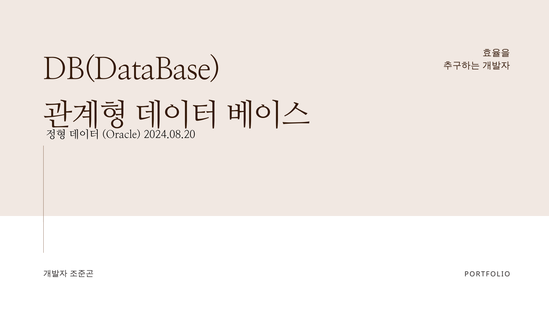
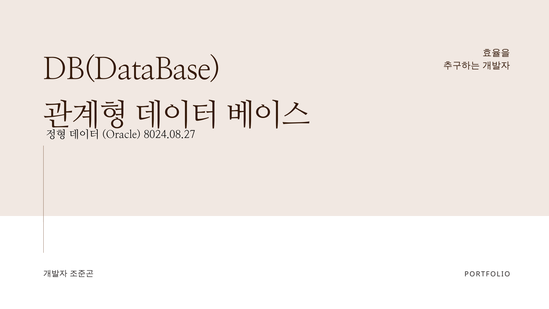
2024.08.20: 2024.08.20 -> 8024.08.27
